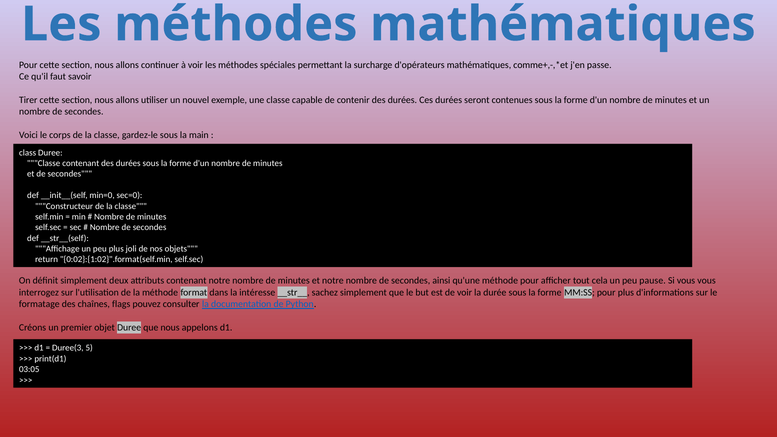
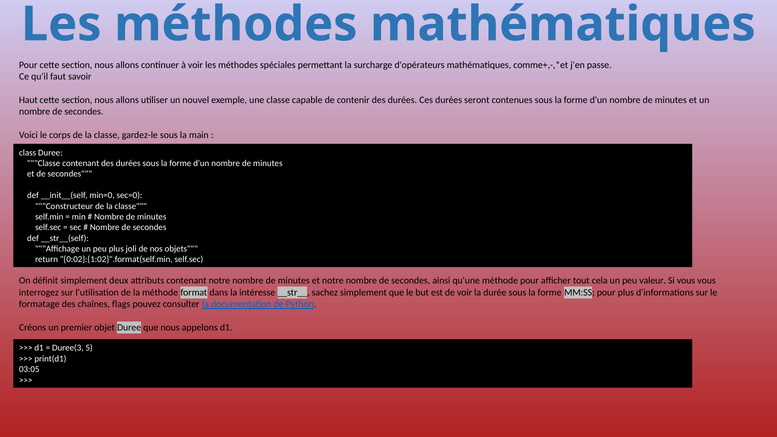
Tirer: Tirer -> Haut
pause: pause -> valeur
